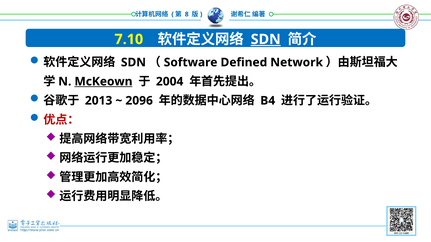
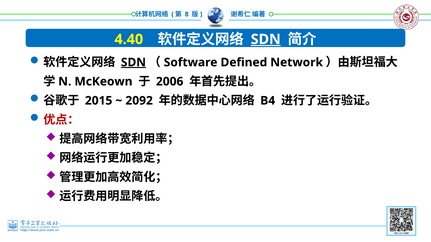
7.10: 7.10 -> 4.40
SDN at (133, 62) underline: none -> present
McKeown underline: present -> none
2004: 2004 -> 2006
2013: 2013 -> 2015
2096: 2096 -> 2092
